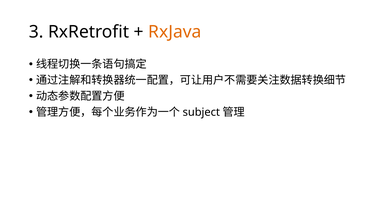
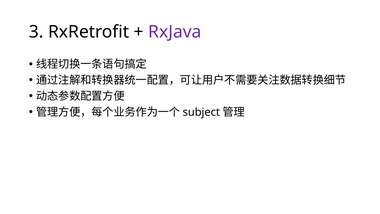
RxJava colour: orange -> purple
